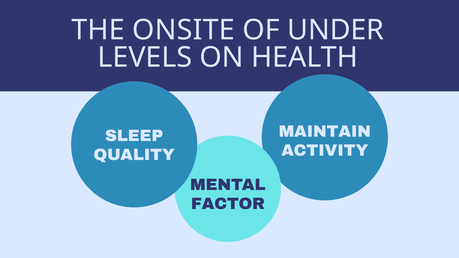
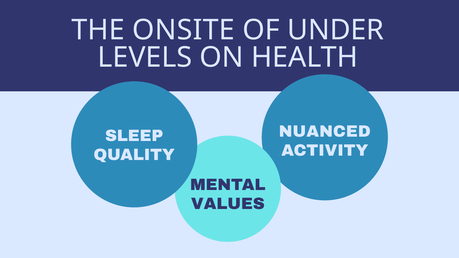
MAINTAIN: MAINTAIN -> NUANCED
FACTOR: FACTOR -> VALUES
